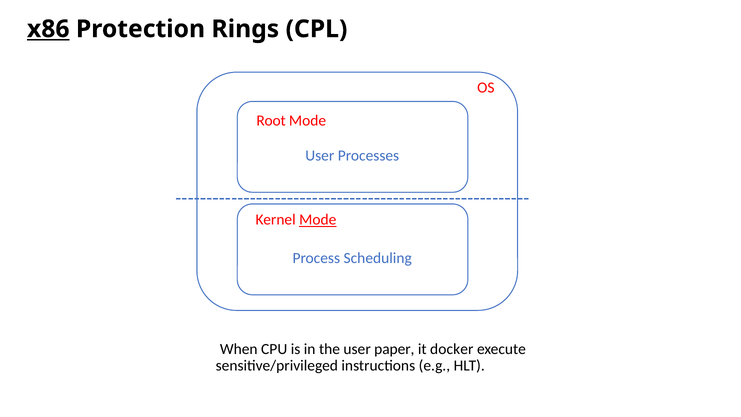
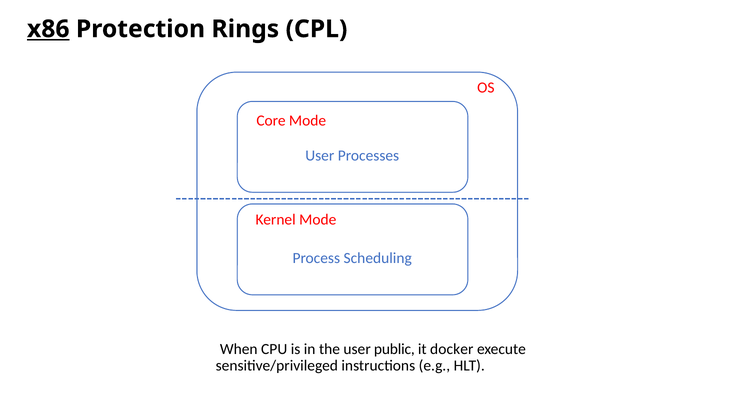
Root: Root -> Core
Mode at (318, 220) underline: present -> none
paper: paper -> public
